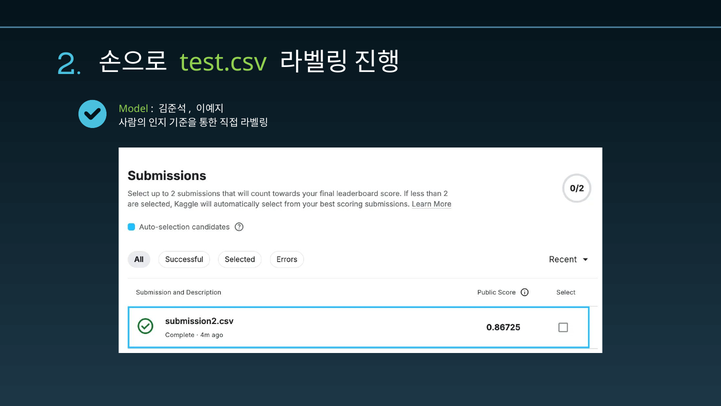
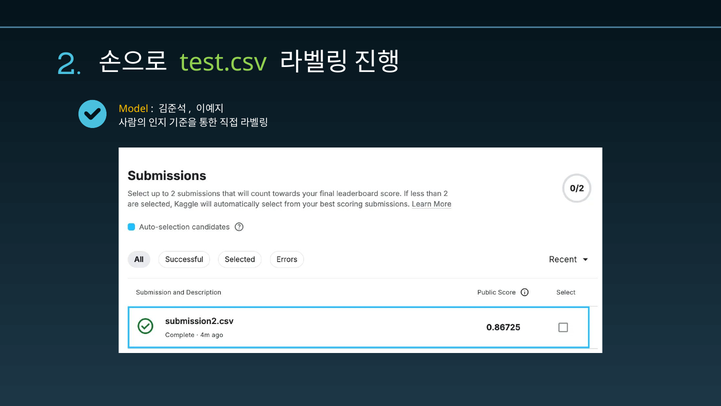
Model colour: light green -> yellow
